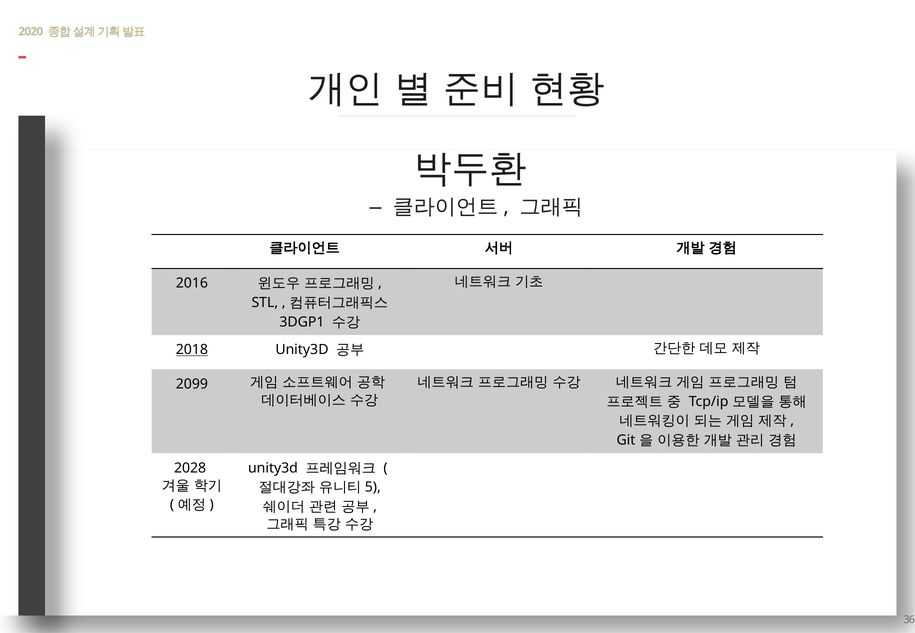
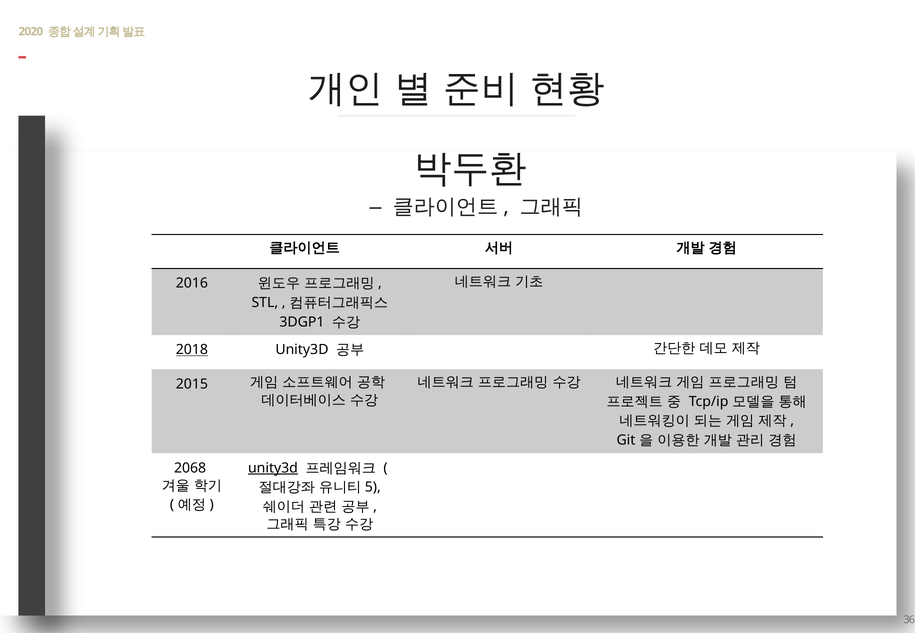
2099: 2099 -> 2015
2028: 2028 -> 2068
unity3d at (273, 468) underline: none -> present
